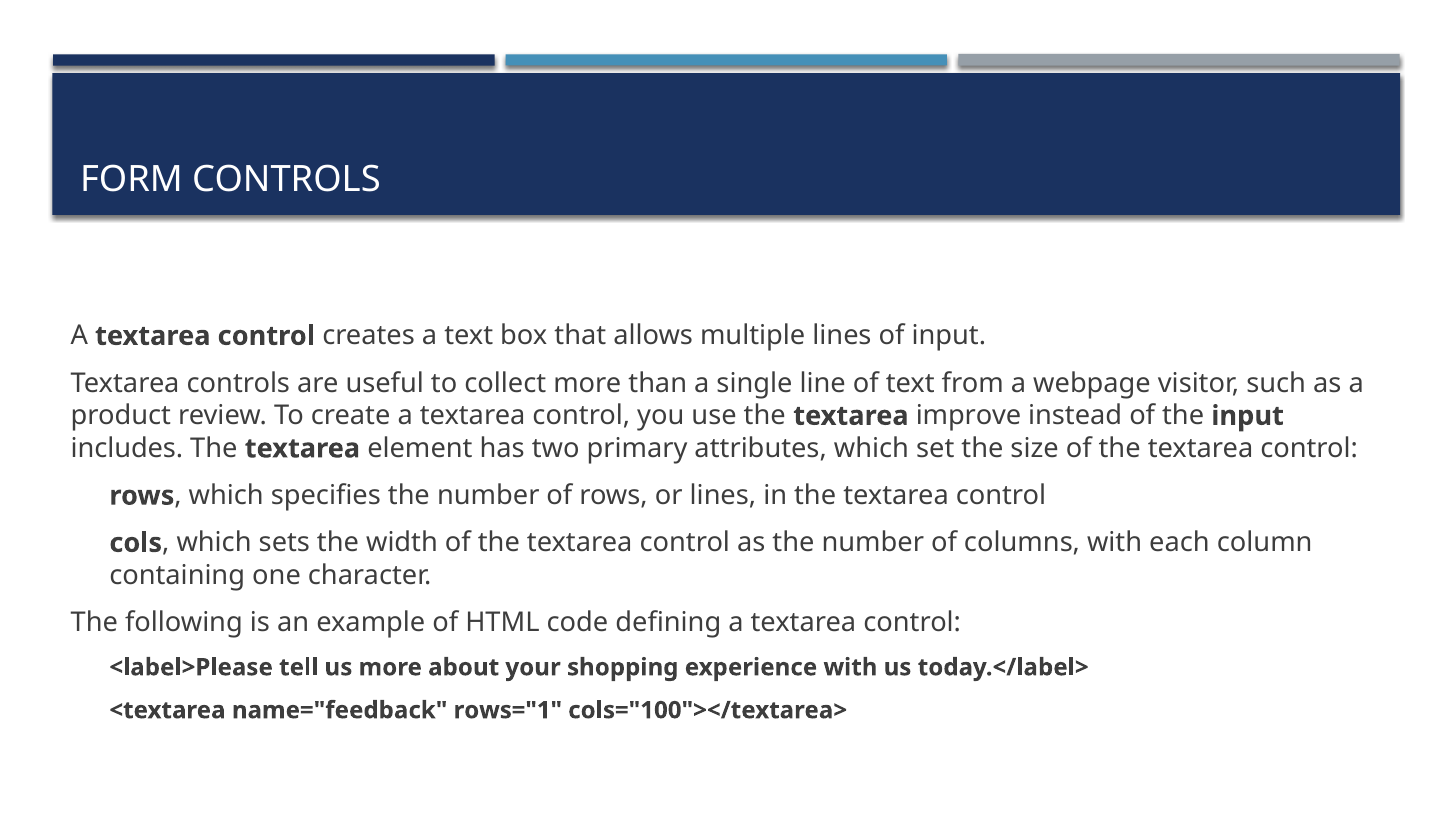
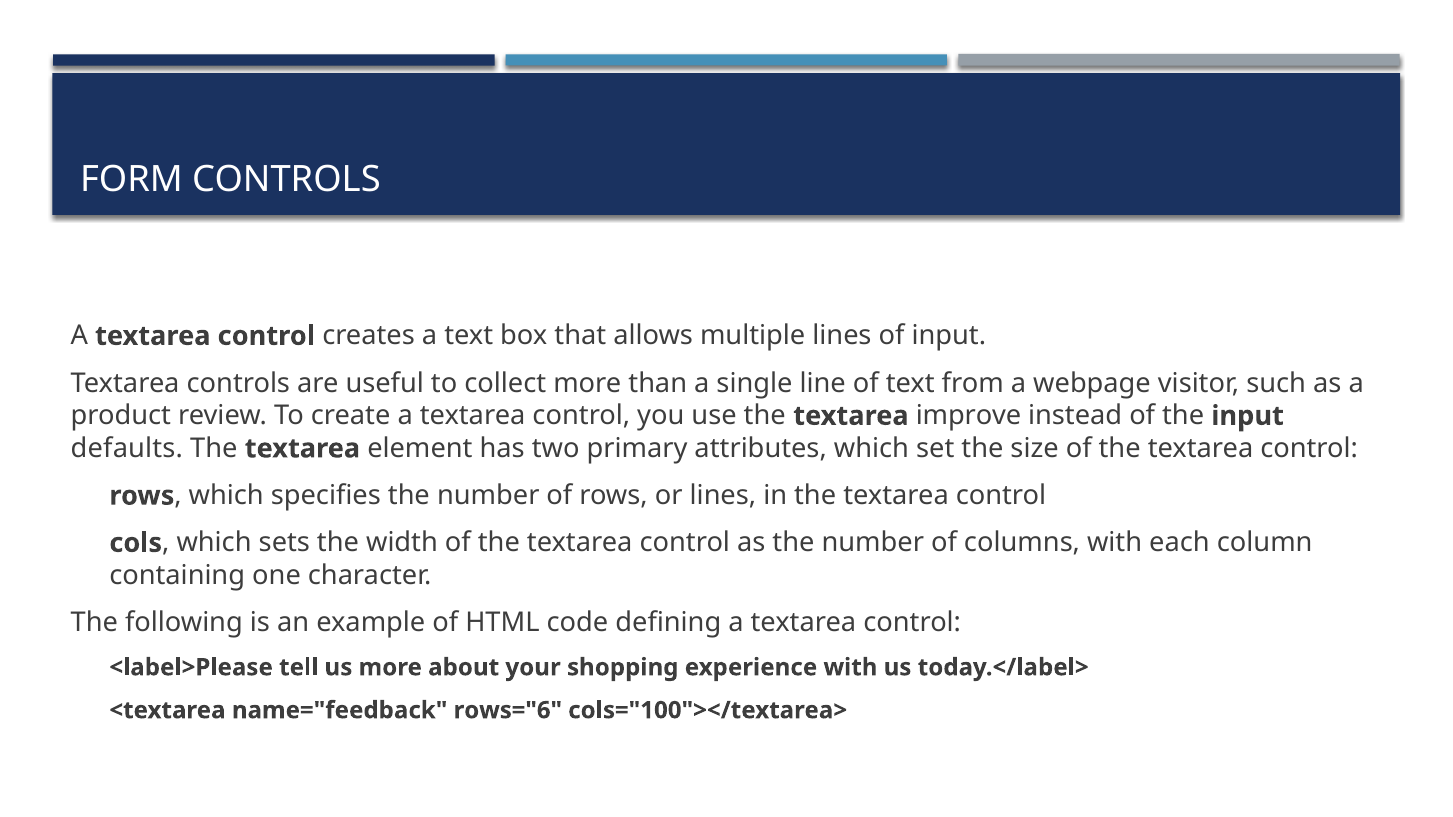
includes: includes -> defaults
rows="1: rows="1 -> rows="6
